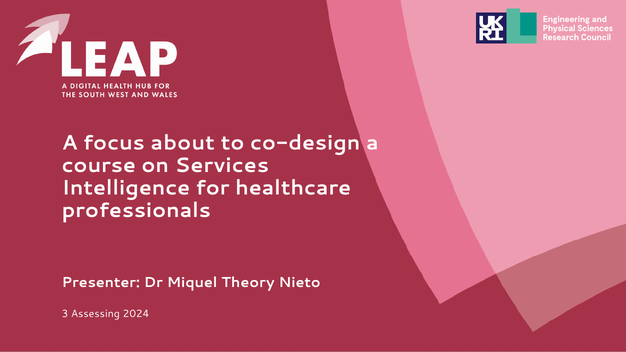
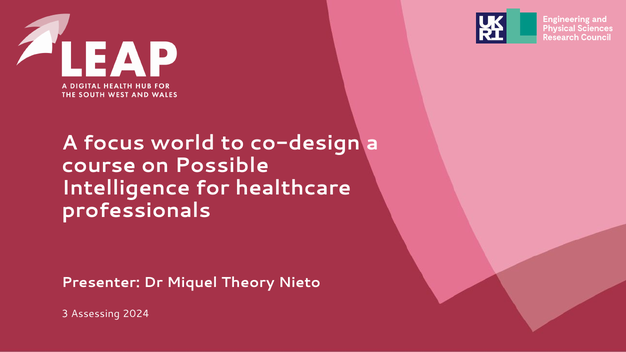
about: about -> world
Services: Services -> Possible
